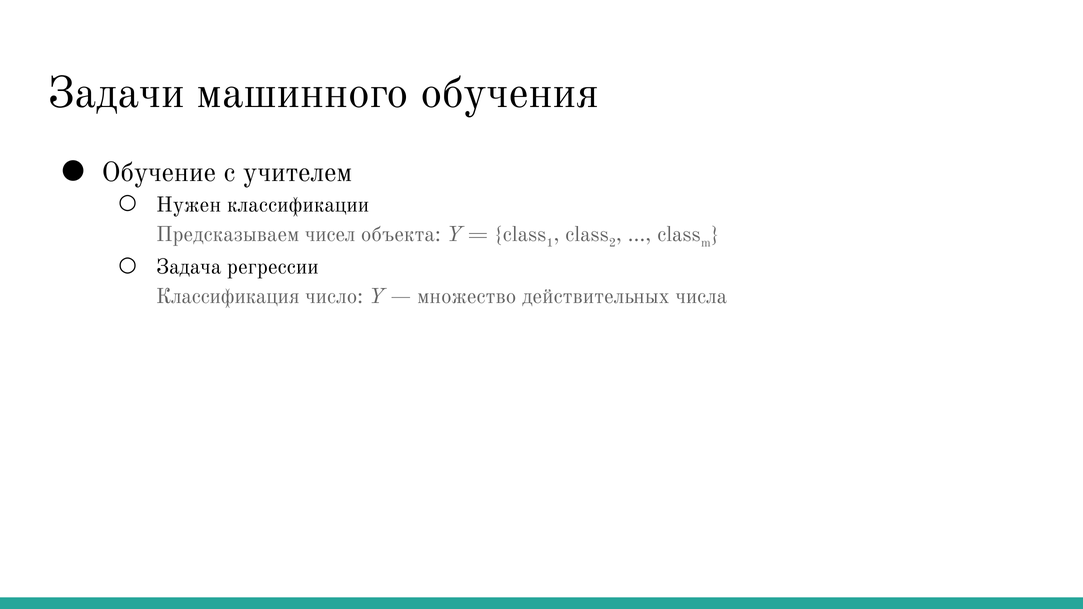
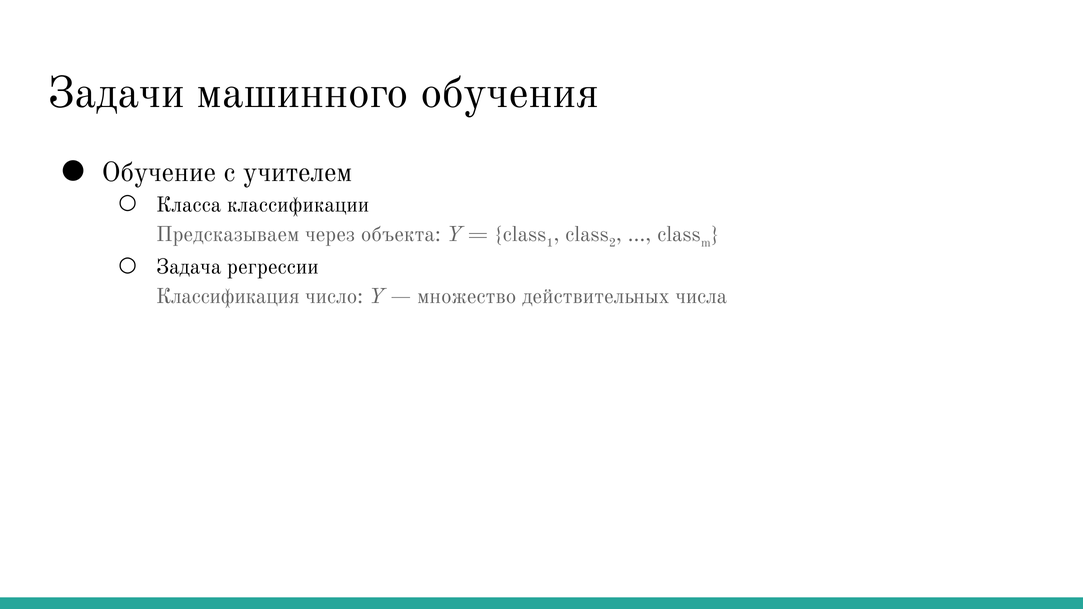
Нужен: Нужен -> Класса
чисел: чисел -> через
